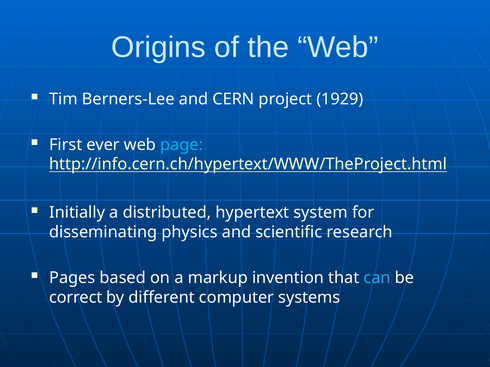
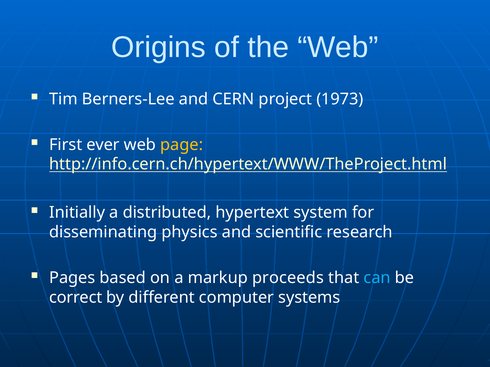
1929: 1929 -> 1973
page colour: light blue -> yellow
invention: invention -> proceeds
